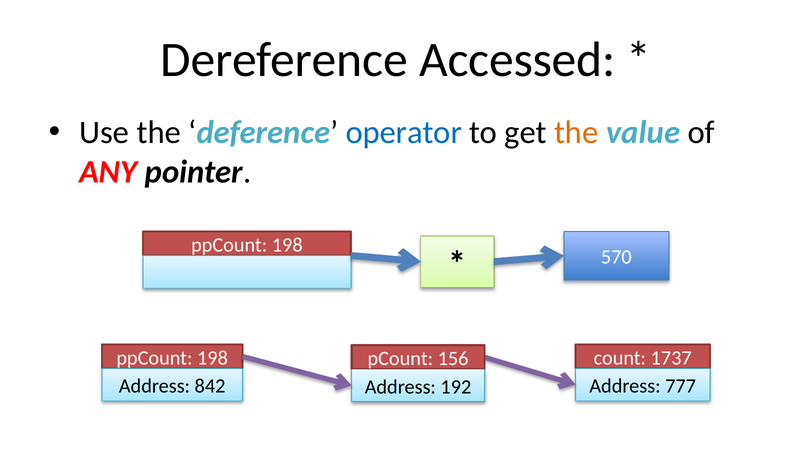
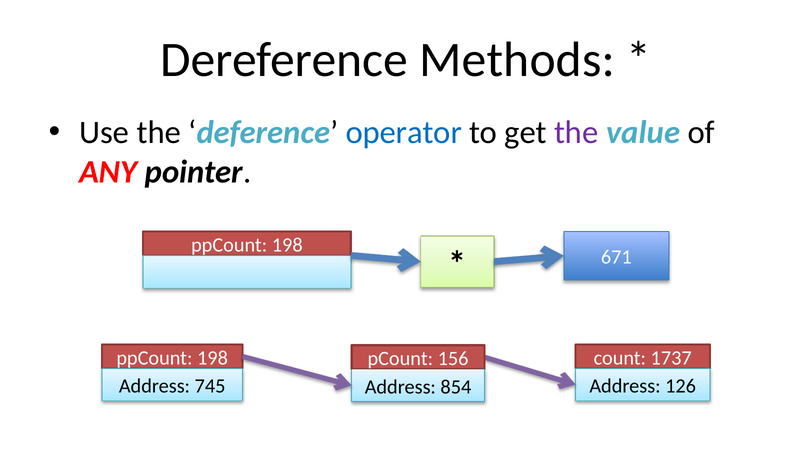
Accessed: Accessed -> Methods
the at (576, 133) colour: orange -> purple
570: 570 -> 671
842: 842 -> 745
777: 777 -> 126
192: 192 -> 854
